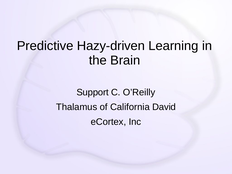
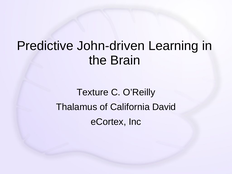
Hazy-driven: Hazy-driven -> John-driven
Support: Support -> Texture
